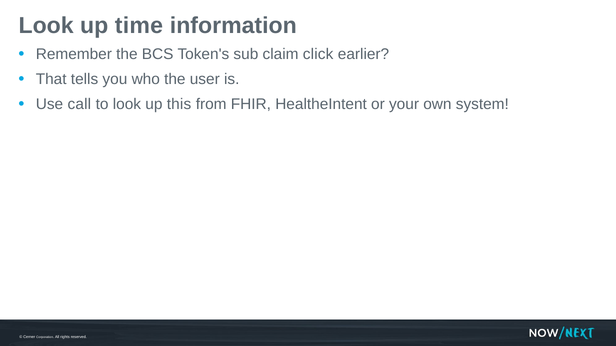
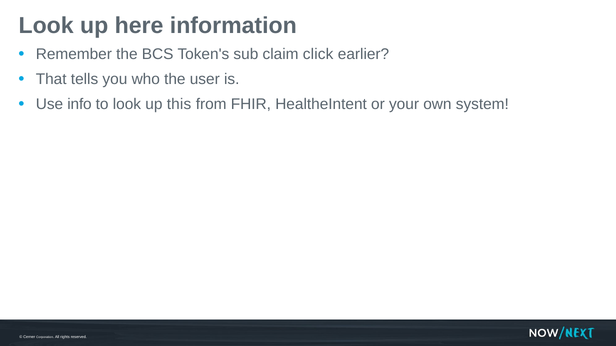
time: time -> here
call: call -> info
